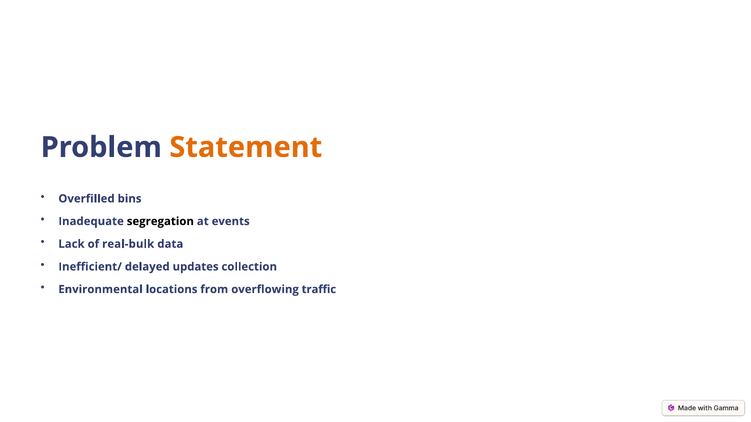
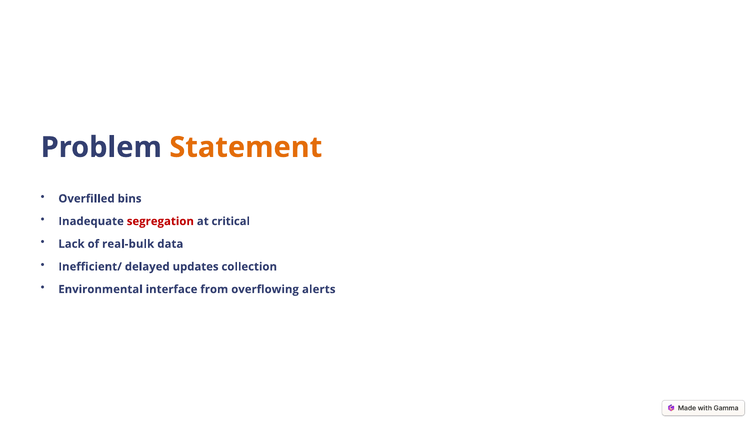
segregation colour: black -> red
events: events -> critical
locations: locations -> interface
traffic: traffic -> alerts
